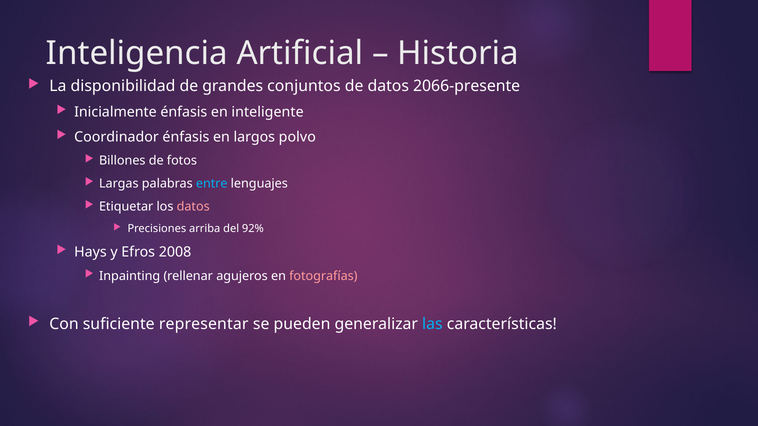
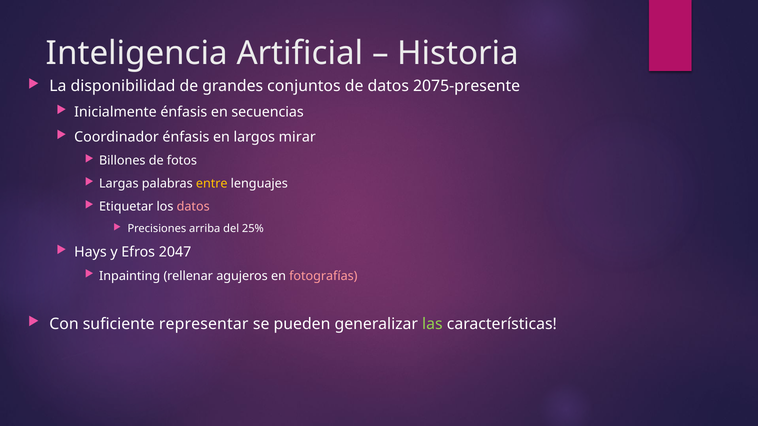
2066-presente: 2066-presente -> 2075-presente
inteligente: inteligente -> secuencias
polvo: polvo -> mirar
entre colour: light blue -> yellow
92%: 92% -> 25%
2008: 2008 -> 2047
las colour: light blue -> light green
